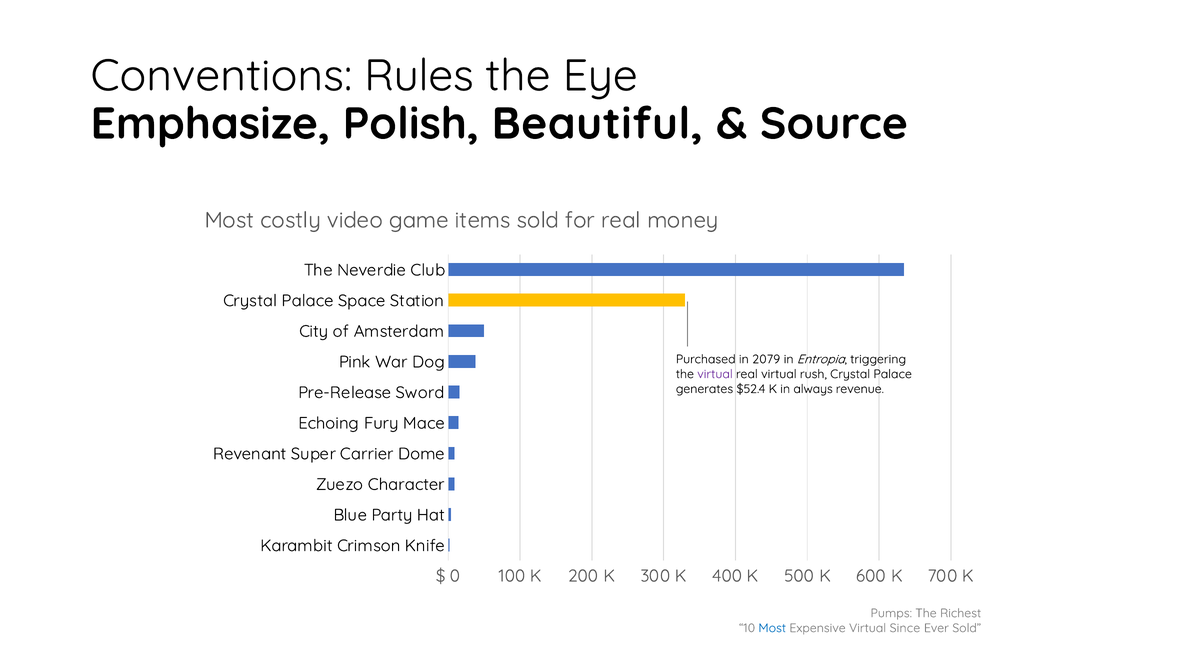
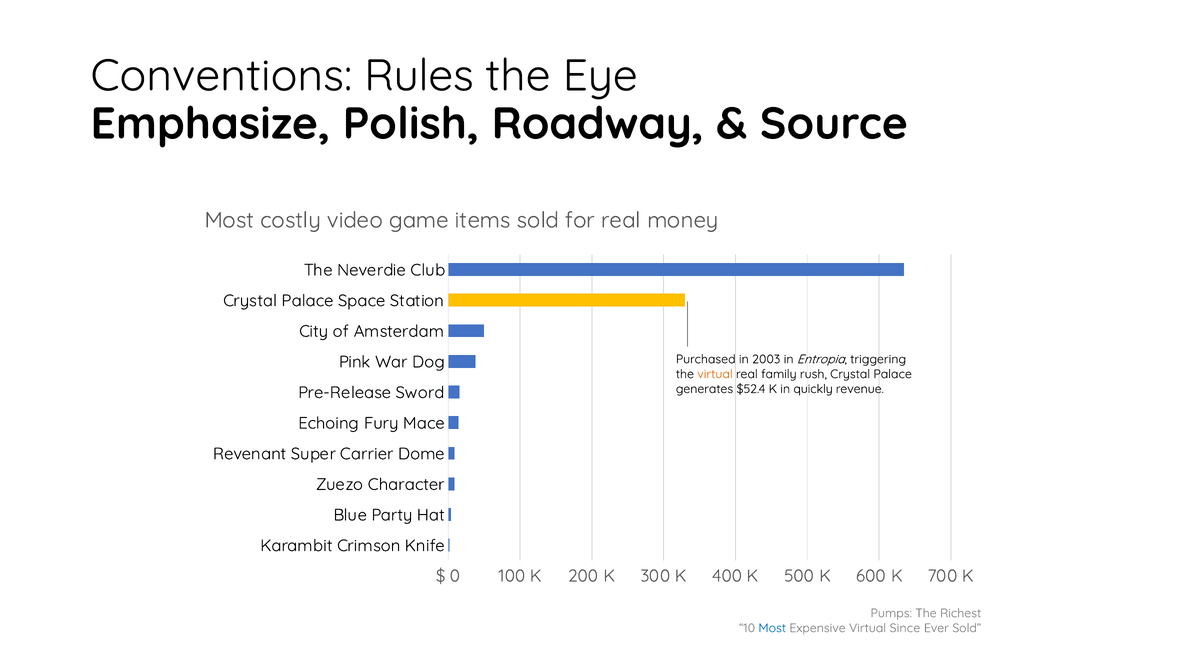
Beautiful: Beautiful -> Roadway
2079: 2079 -> 2003
virtual at (715, 374) colour: purple -> orange
real virtual: virtual -> family
always: always -> quickly
